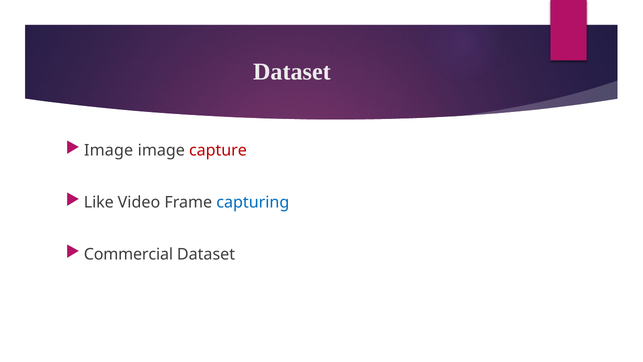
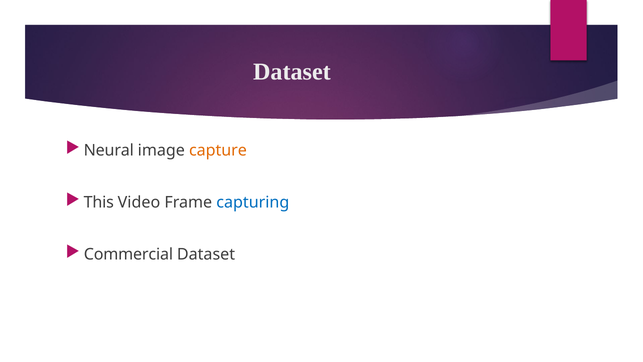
Image at (109, 150): Image -> Neural
capture colour: red -> orange
Like: Like -> This
